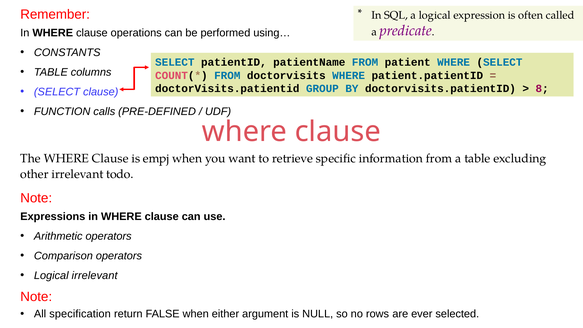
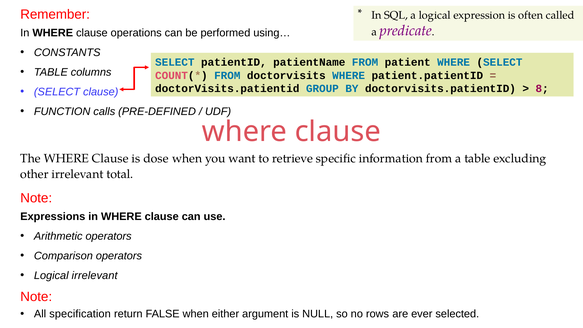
empj: empj -> dose
todo: todo -> total
